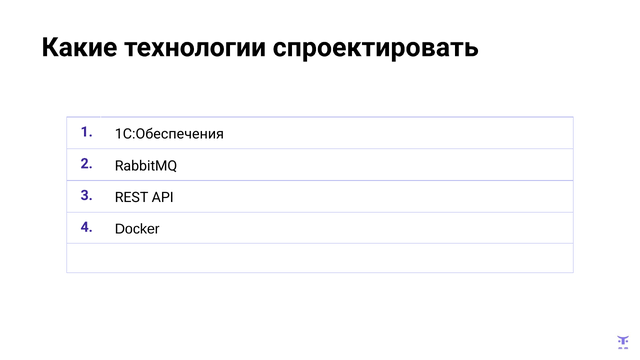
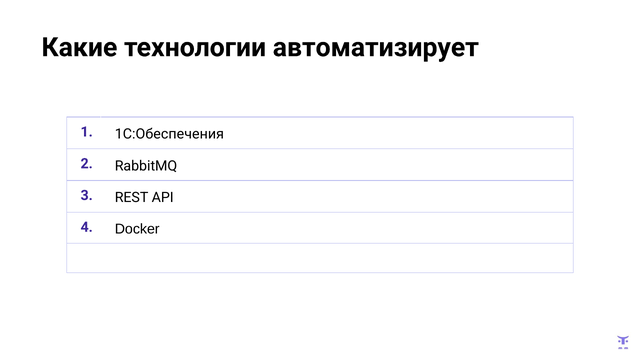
спроектировать: спроектировать -> автоматизирует
